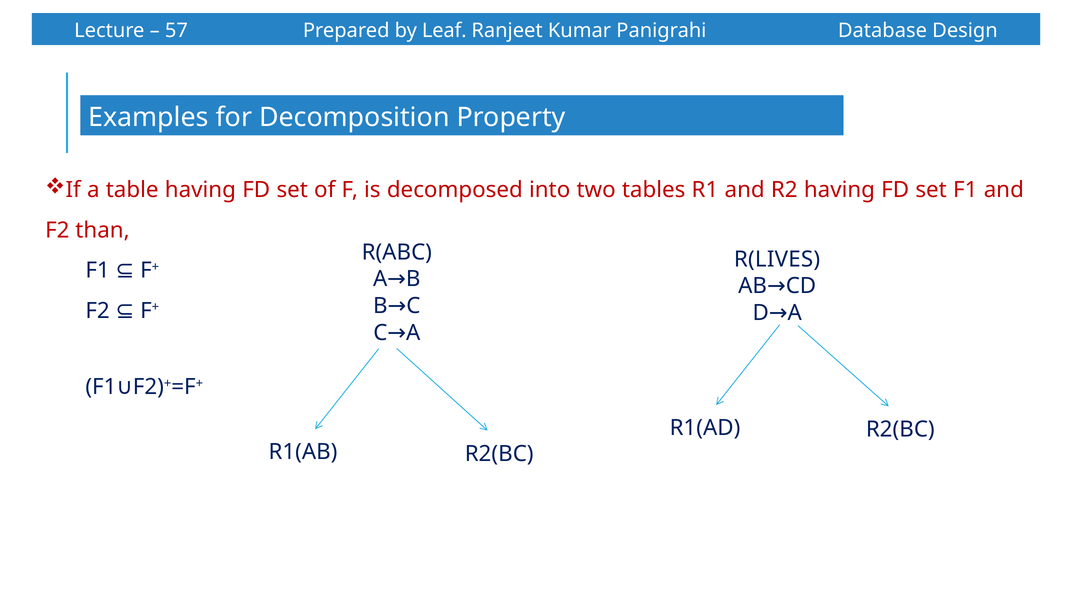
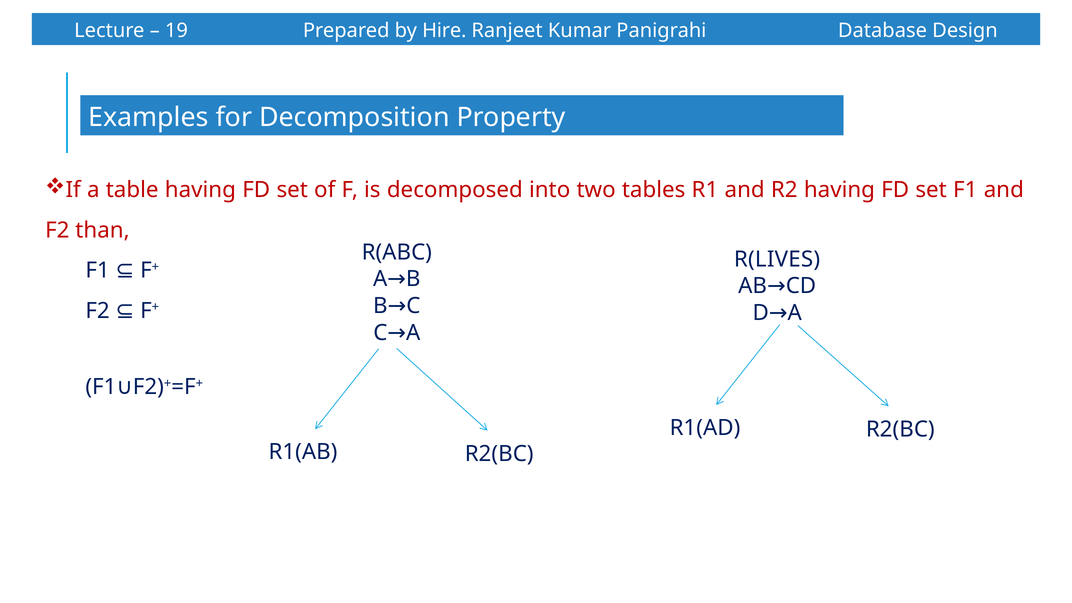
57: 57 -> 19
Leaf: Leaf -> Hire
